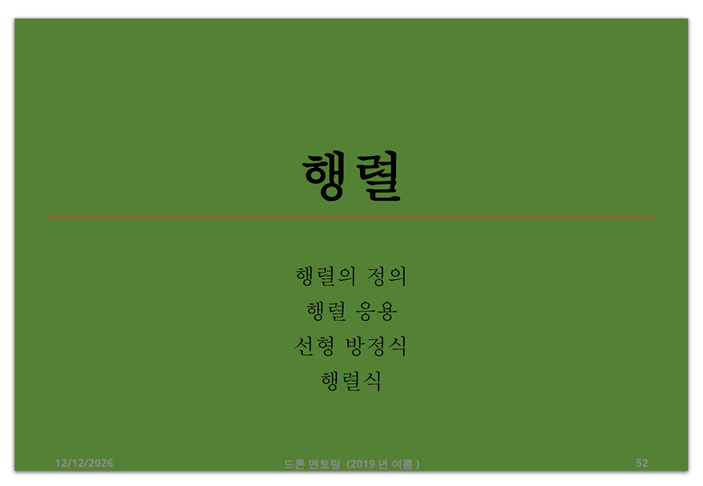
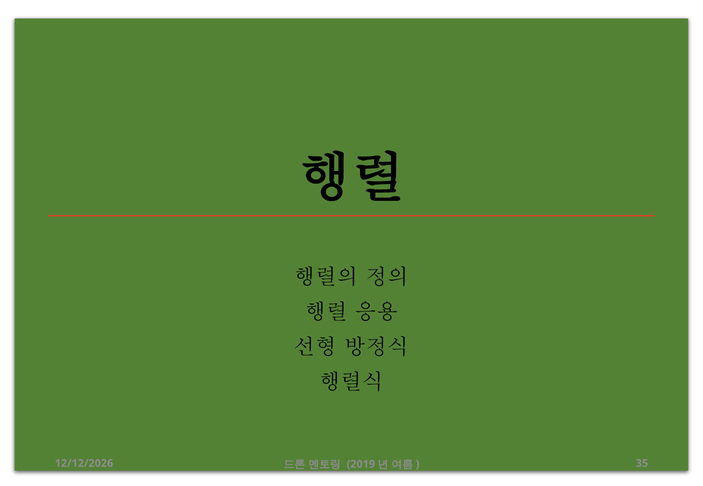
52: 52 -> 35
